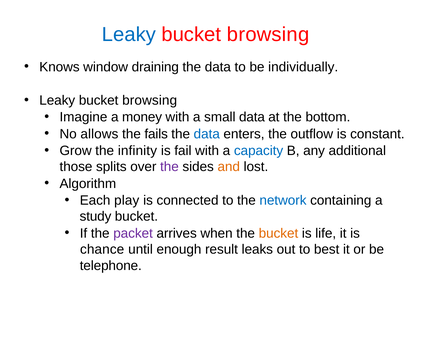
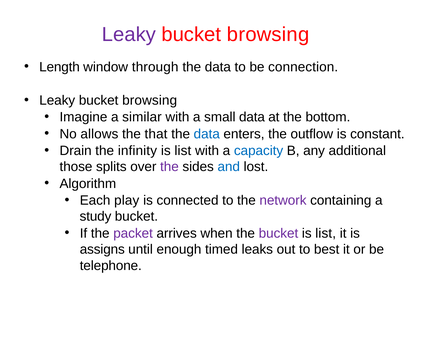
Leaky at (129, 34) colour: blue -> purple
Knows: Knows -> Length
draining: draining -> through
individually: individually -> connection
money: money -> similar
fails: fails -> that
Grow: Grow -> Drain
fail at (183, 151): fail -> list
and colour: orange -> blue
network colour: blue -> purple
bucket at (278, 233) colour: orange -> purple
life at (326, 233): life -> list
chance: chance -> assigns
result: result -> timed
